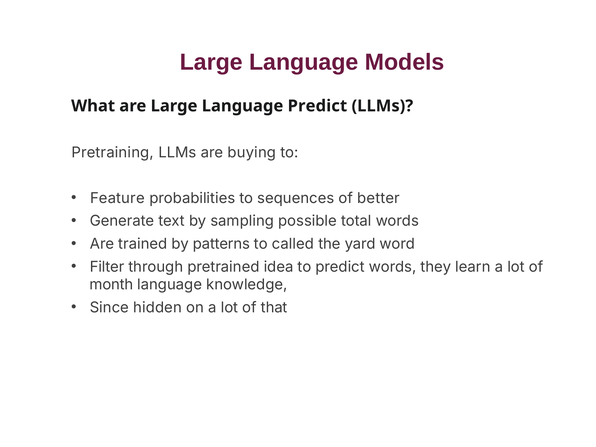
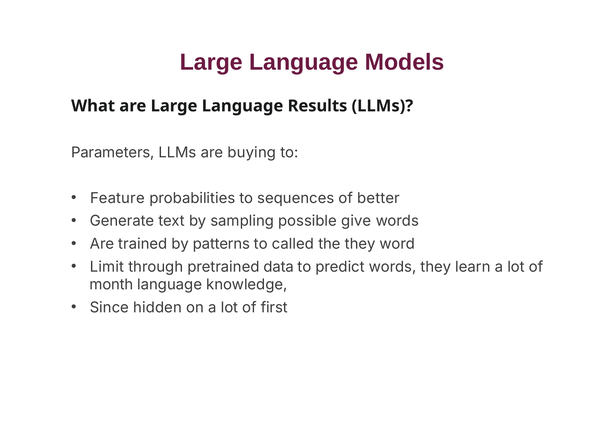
Language Predict: Predict -> Results
Pretraining: Pretraining -> Parameters
total: total -> give
the yard: yard -> they
Filter: Filter -> Limit
idea: idea -> data
that: that -> first
